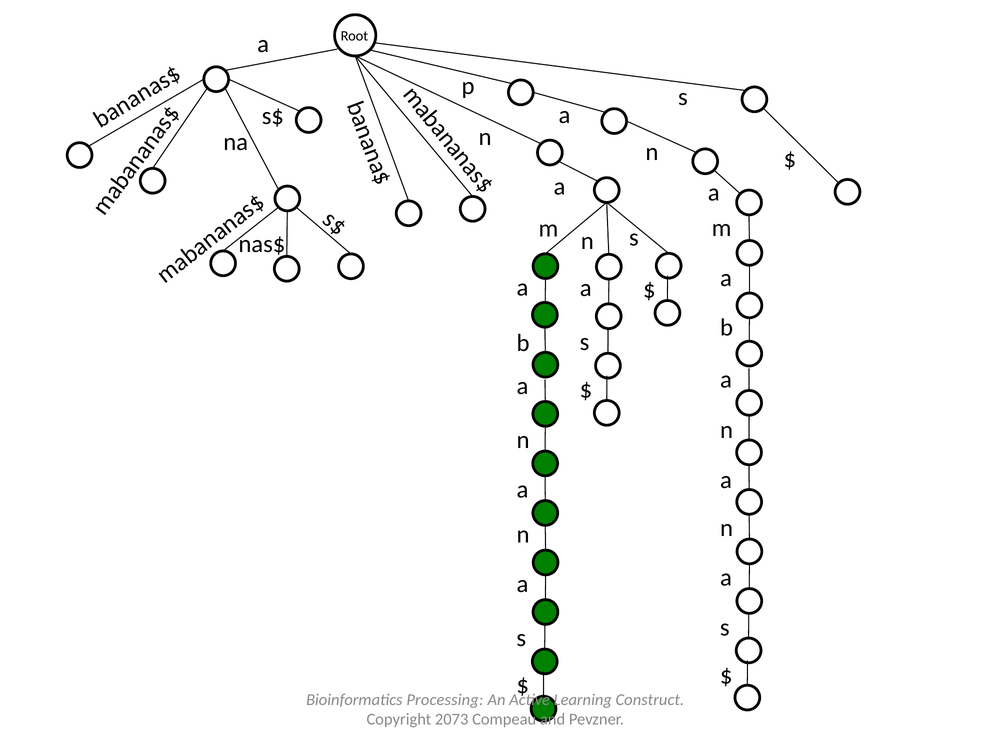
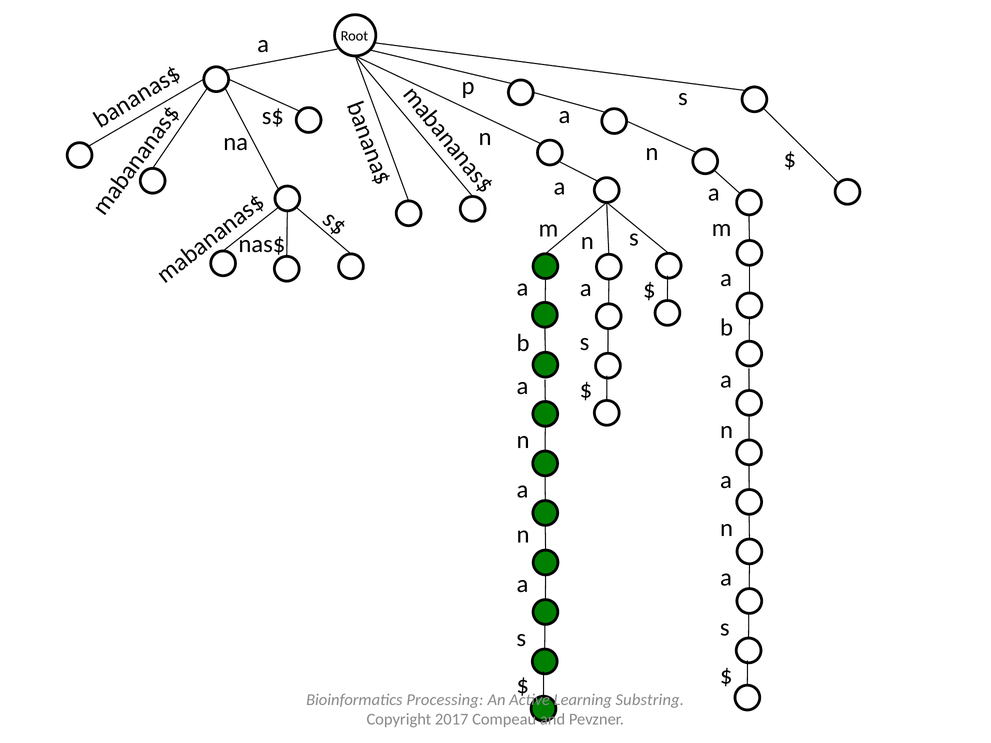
Construct: Construct -> Substring
2073: 2073 -> 2017
